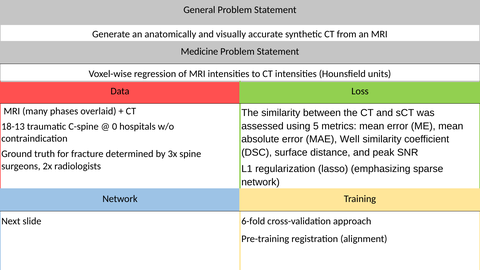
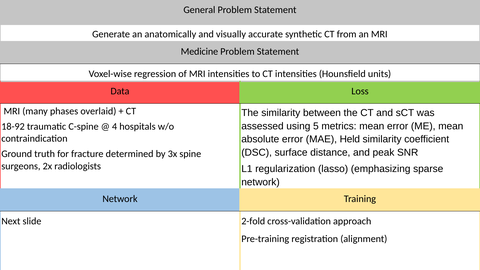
18-13: 18-13 -> 18-92
0: 0 -> 4
Well: Well -> Held
6-fold: 6-fold -> 2-fold
